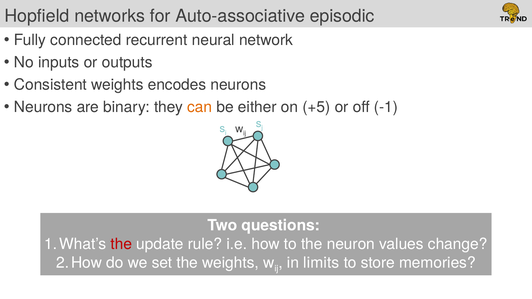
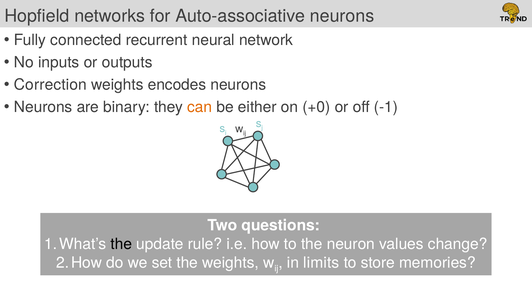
Auto-associative episodic: episodic -> neurons
Consistent: Consistent -> Correction
+5: +5 -> +0
the at (121, 244) colour: red -> black
